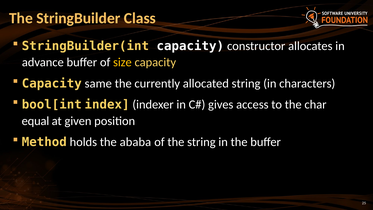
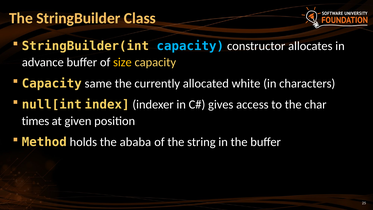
capacity at (190, 46) colour: white -> light blue
allocated string: string -> white
bool[int: bool[int -> null[int
equal: equal -> times
